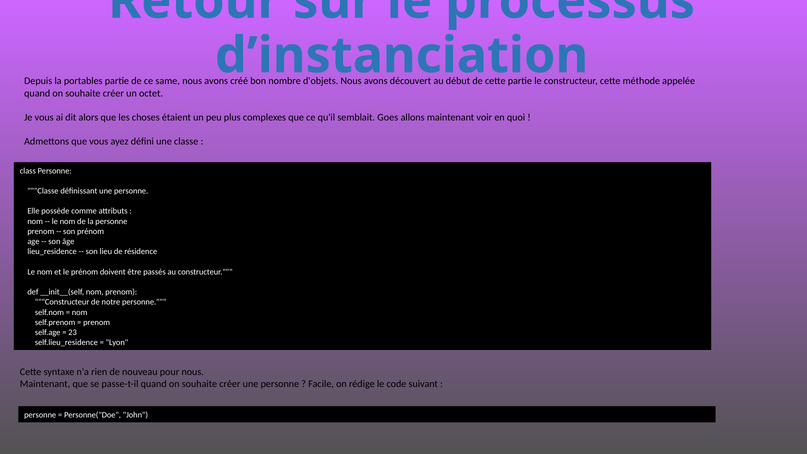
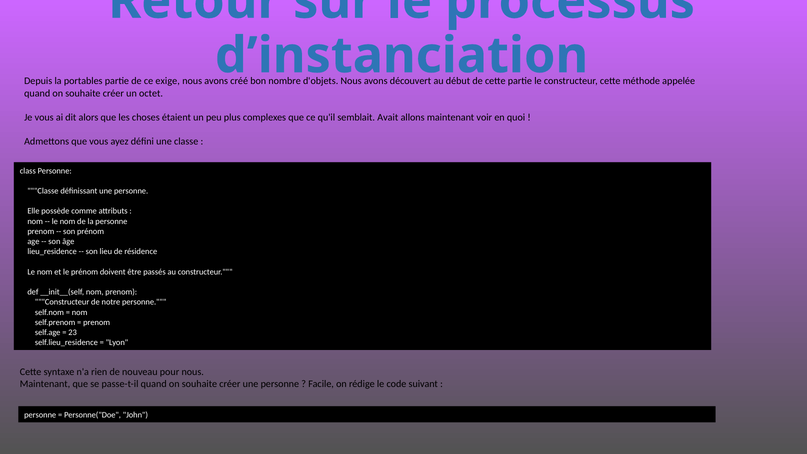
same: same -> exige
Goes: Goes -> Avait
